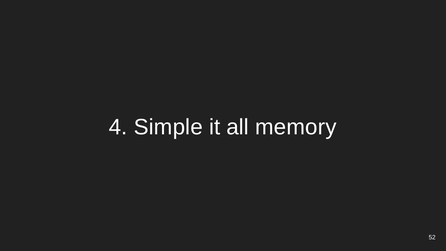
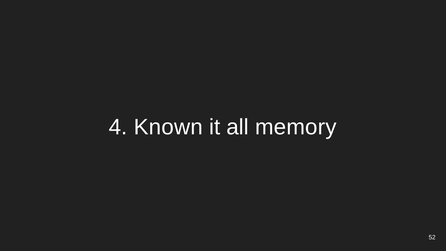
Simple: Simple -> Known
